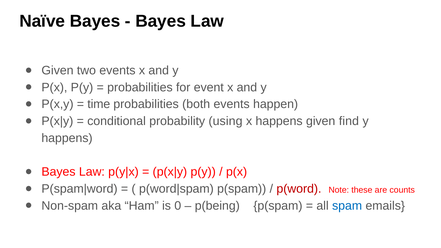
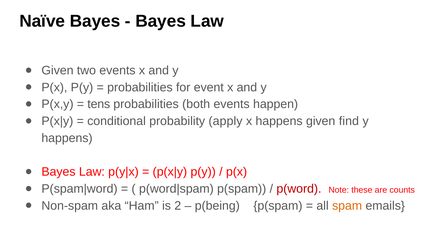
time: time -> tens
using: using -> apply
0: 0 -> 2
spam colour: blue -> orange
